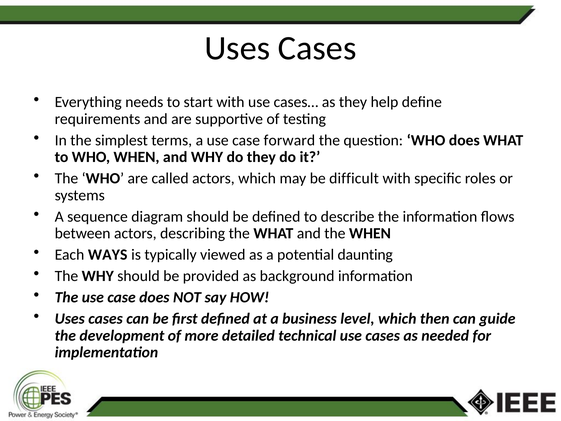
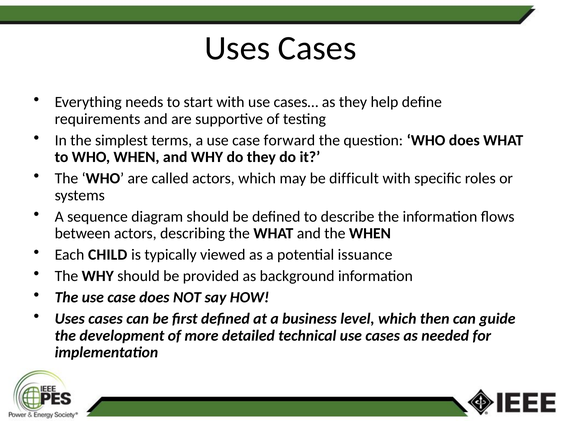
WAYS: WAYS -> CHILD
daunting: daunting -> issuance
